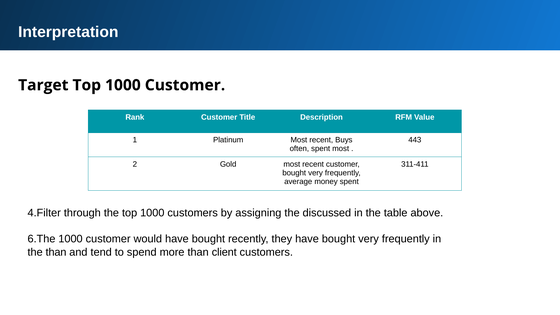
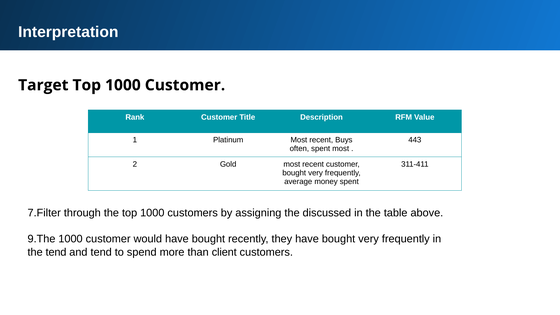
4.Filter: 4.Filter -> 7.Filter
6.The: 6.The -> 9.The
the than: than -> tend
